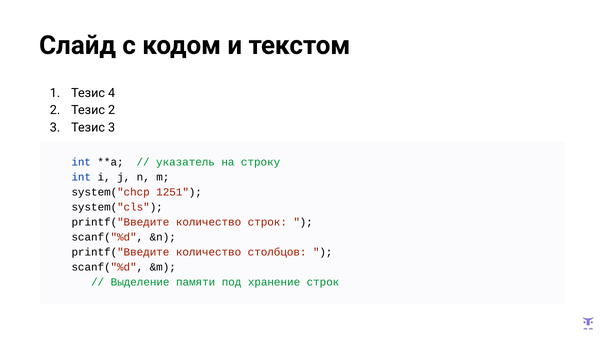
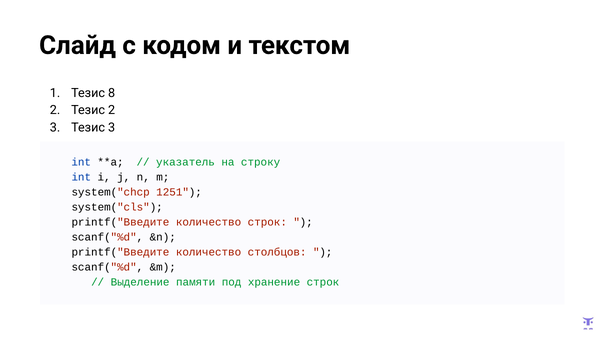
4: 4 -> 8
